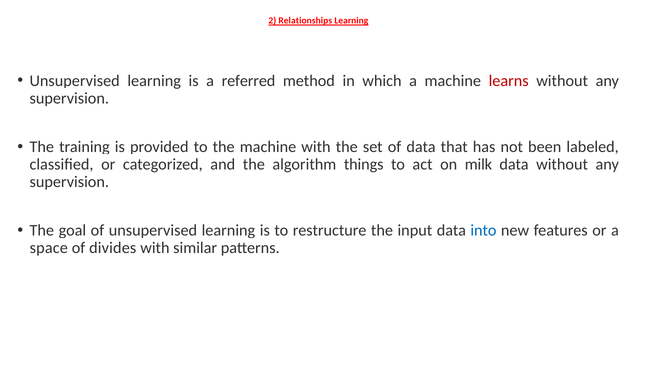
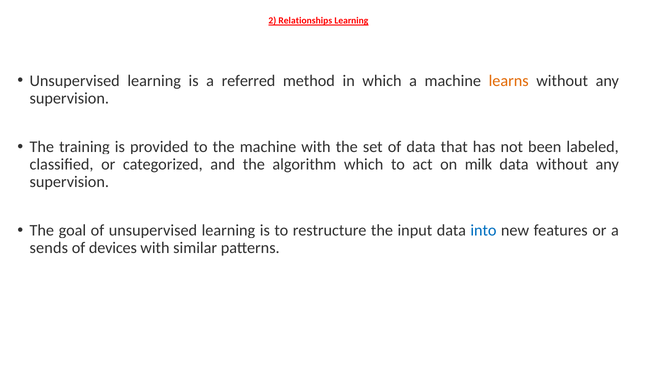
learns colour: red -> orange
algorithm things: things -> which
space: space -> sends
divides: divides -> devices
